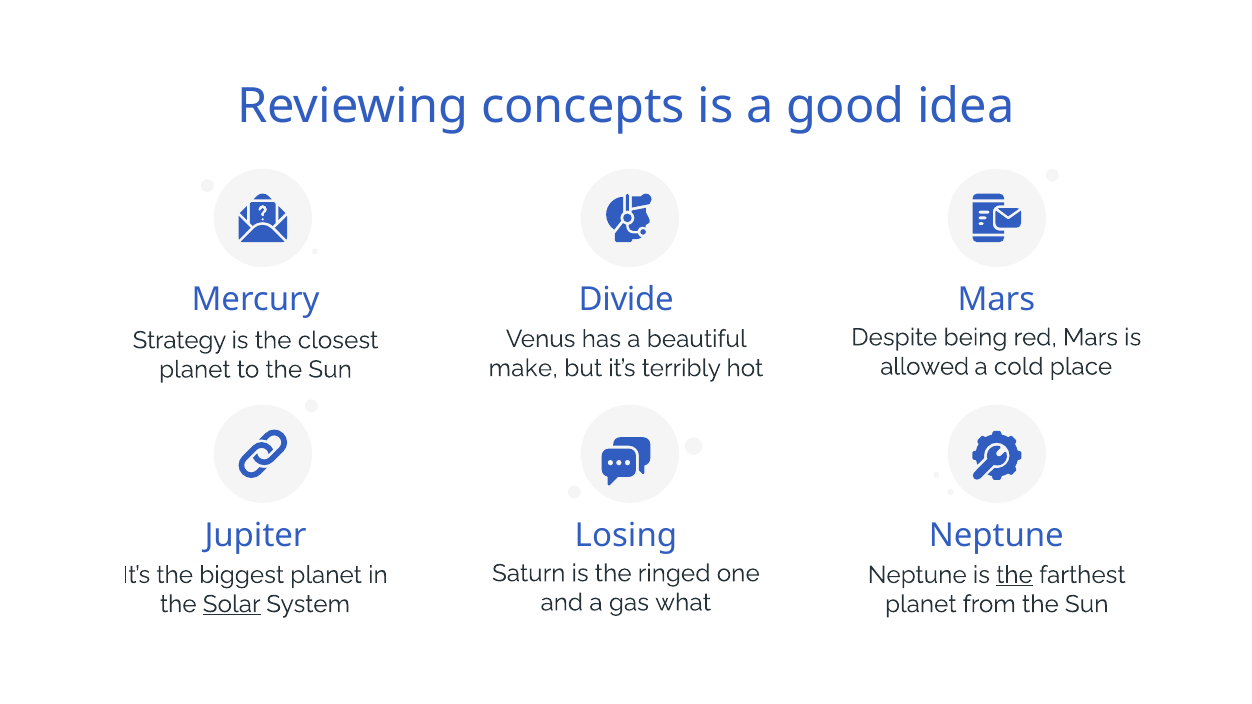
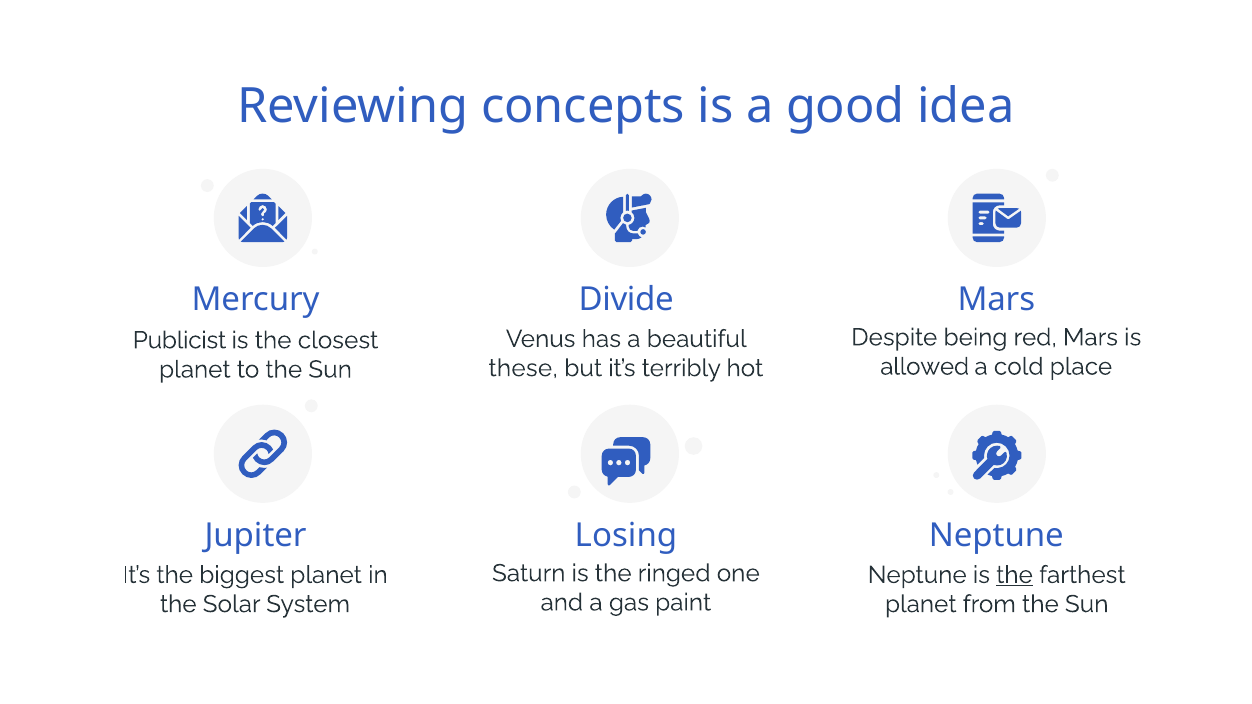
Strategy: Strategy -> Publicist
make: make -> these
what: what -> paint
Solar underline: present -> none
